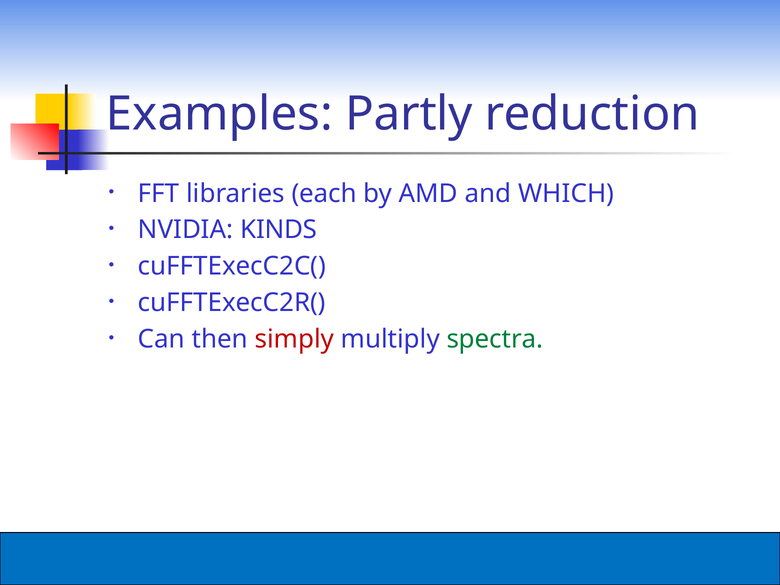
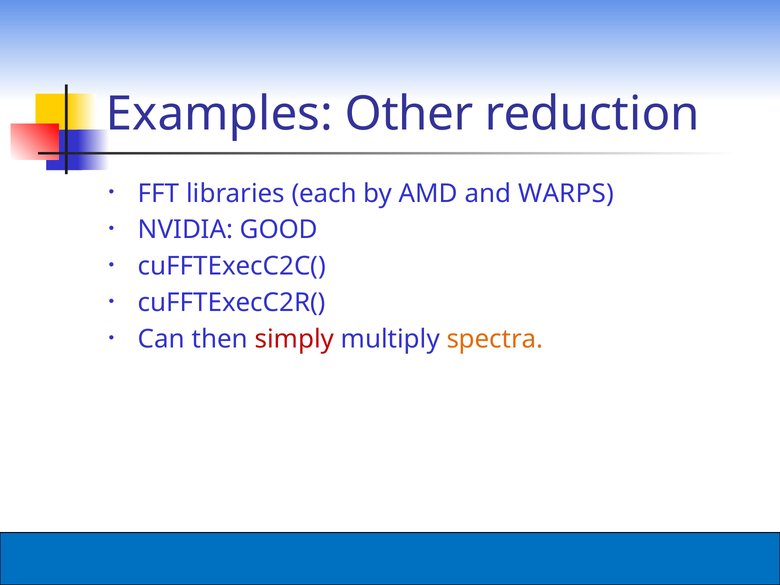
Partly: Partly -> Other
WHICH: WHICH -> WARPS
KINDS: KINDS -> GOOD
spectra colour: green -> orange
